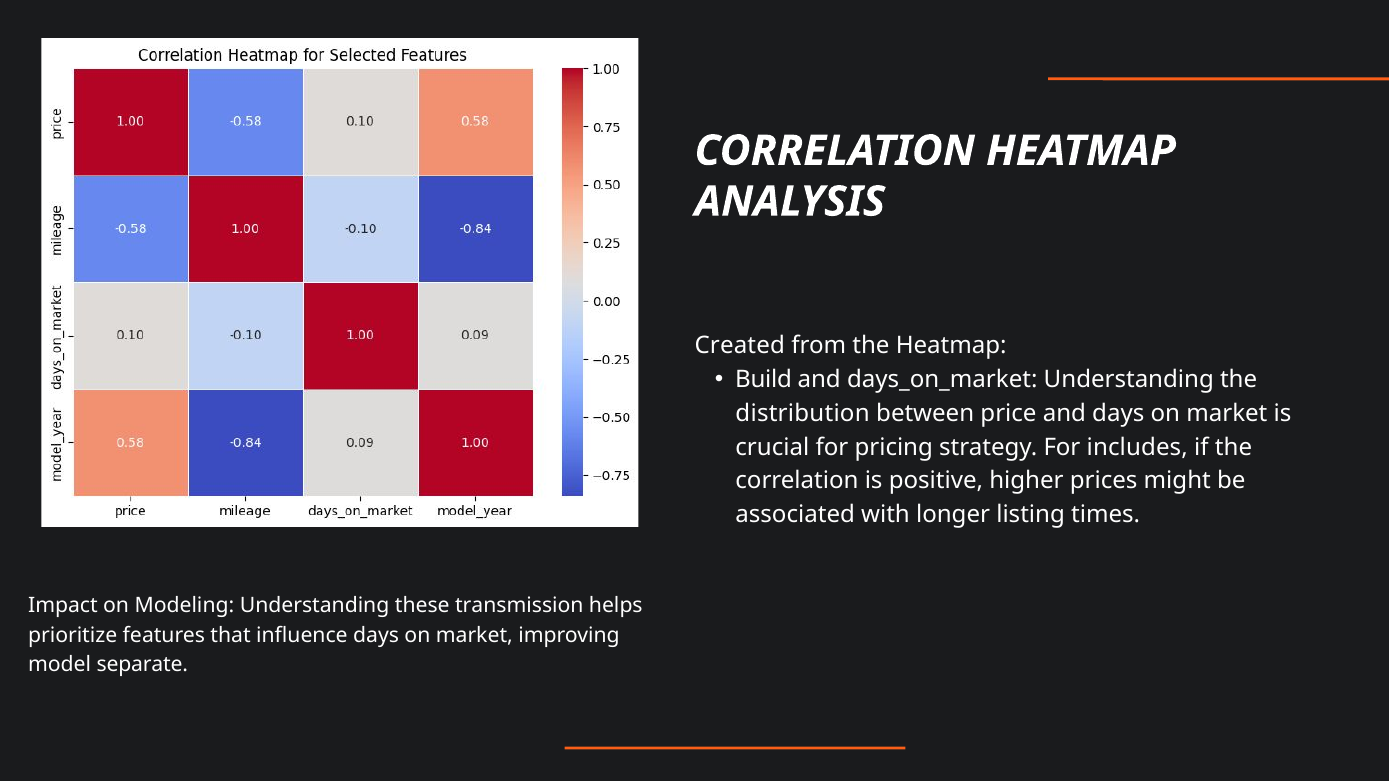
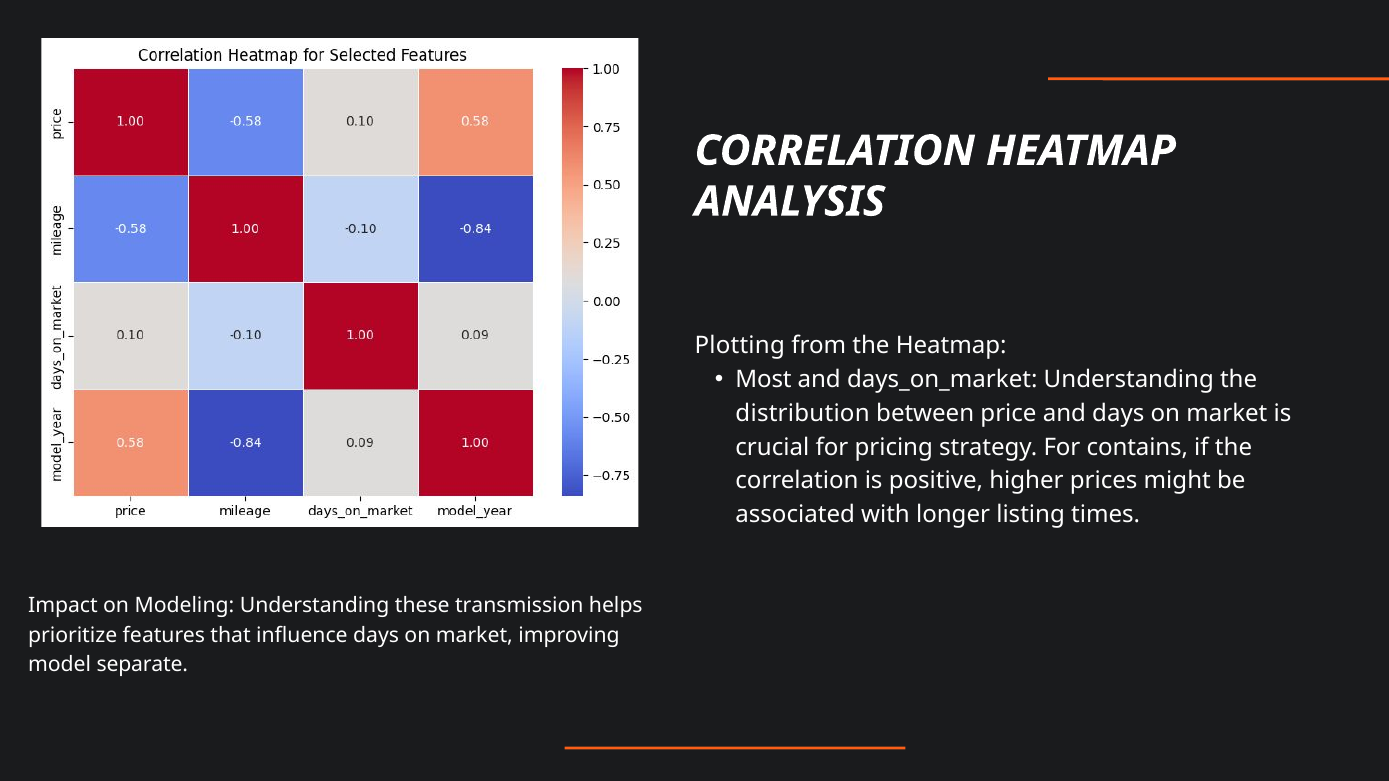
Created: Created -> Plotting
Build: Build -> Most
includes: includes -> contains
